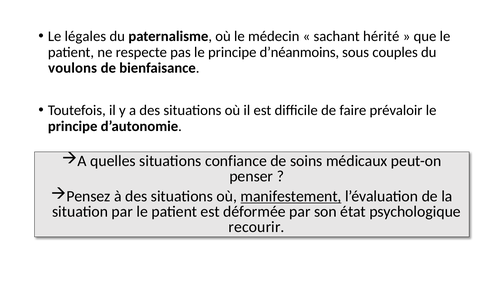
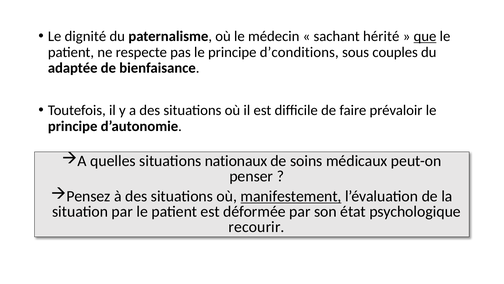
légales: légales -> dignité
que underline: none -> present
d’néanmoins: d’néanmoins -> d’conditions
voulons: voulons -> adaptée
confiance: confiance -> nationaux
